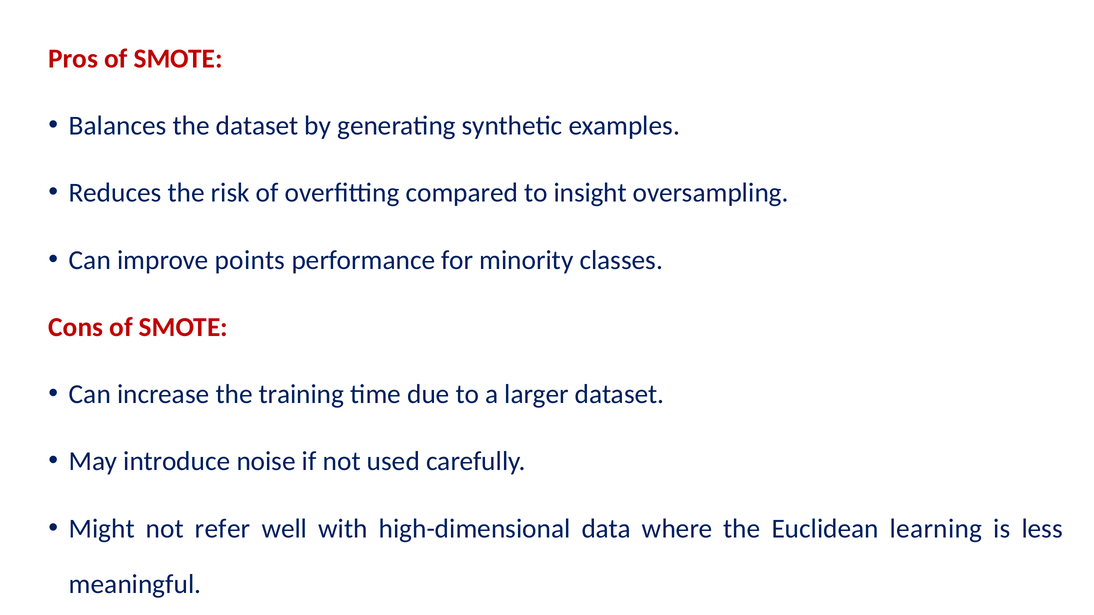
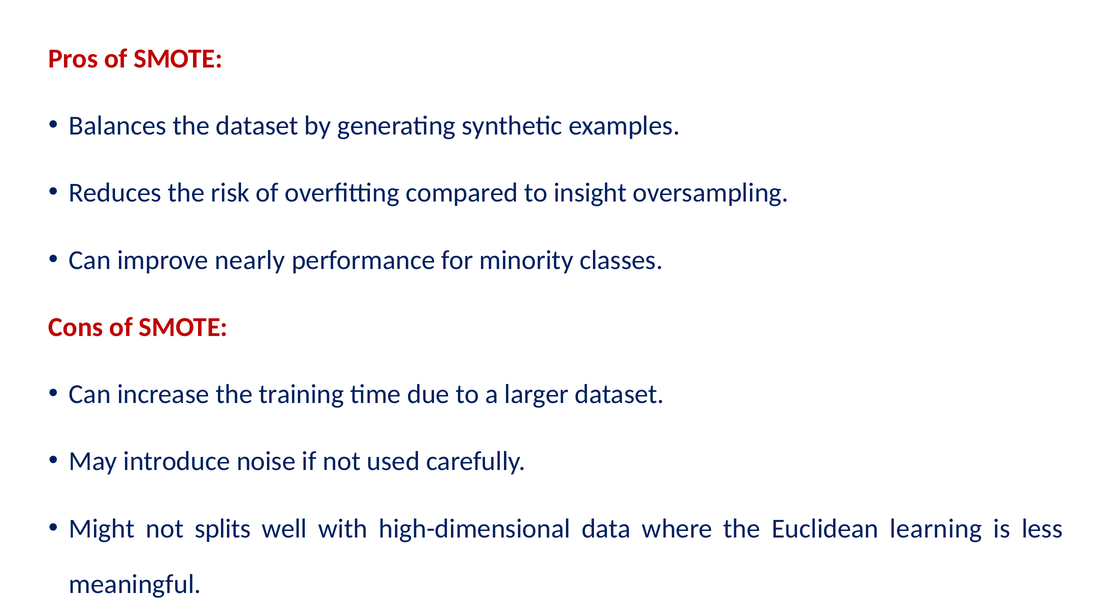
points: points -> nearly
refer: refer -> splits
